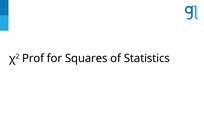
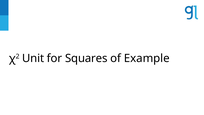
Prof: Prof -> Unit
Statistics: Statistics -> Example
